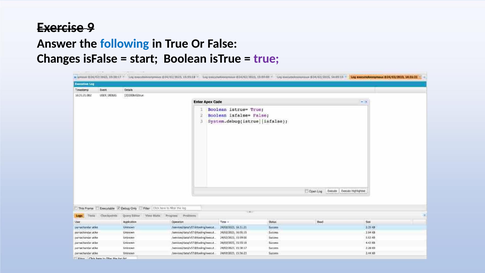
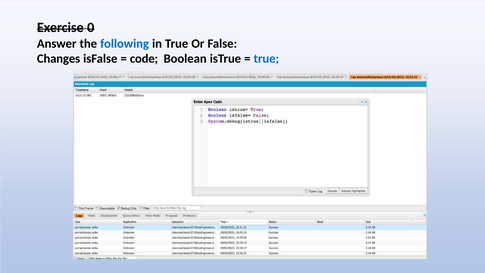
9: 9 -> 0
start: start -> code
true at (266, 59) colour: purple -> blue
